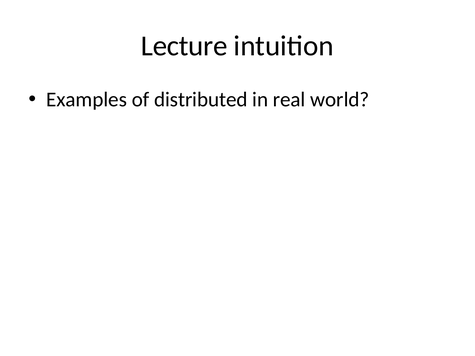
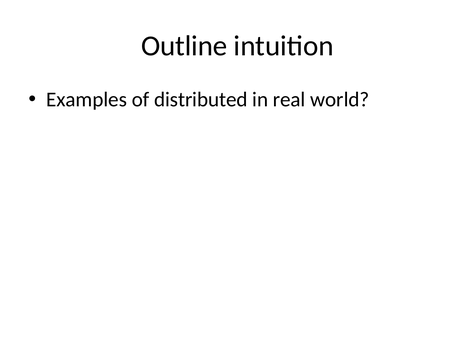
Lecture: Lecture -> Outline
